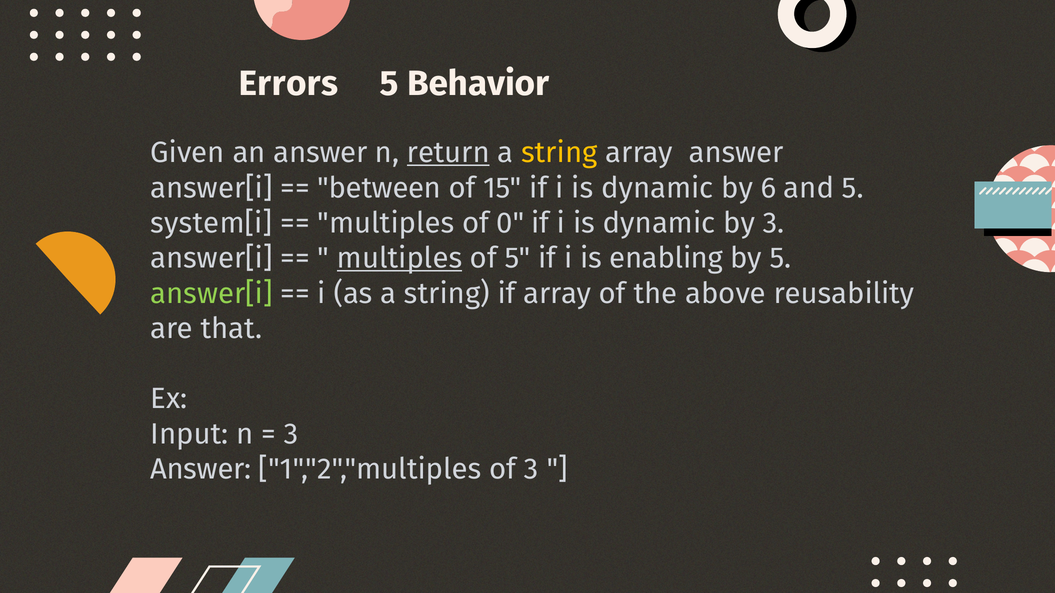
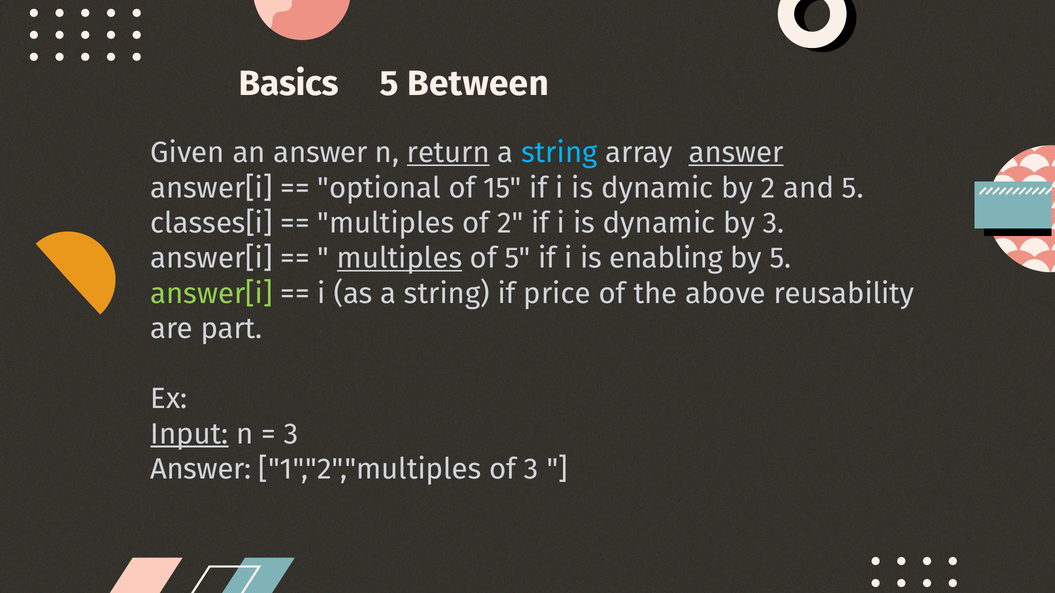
Errors: Errors -> Basics
Behavior: Behavior -> Between
string at (559, 153) colour: yellow -> light blue
answer at (736, 153) underline: none -> present
between: between -> optional
by 6: 6 -> 2
system[i: system[i -> classes[i
of 0: 0 -> 2
if array: array -> price
that: that -> part
Input underline: none -> present
